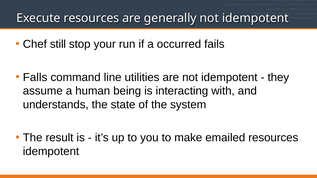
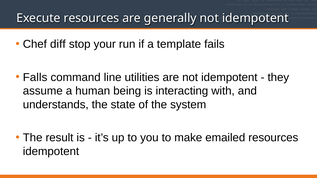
still: still -> diff
occurred: occurred -> template
